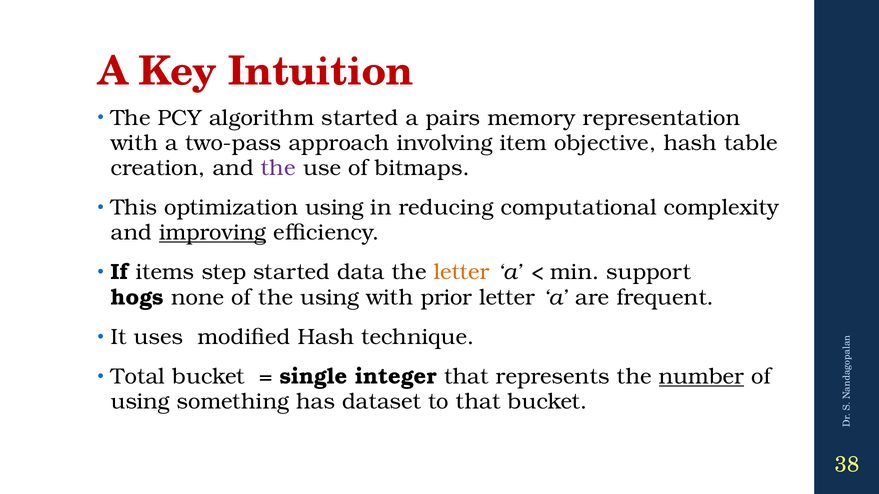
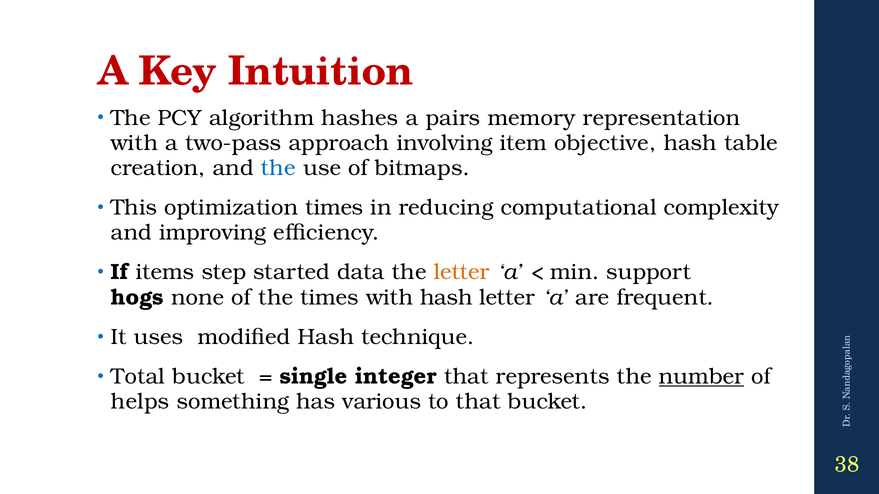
algorithm started: started -> hashes
the at (278, 168) colour: purple -> blue
optimization using: using -> times
improving underline: present -> none
the using: using -> times
with prior: prior -> hash
using at (140, 402): using -> helps
dataset: dataset -> various
